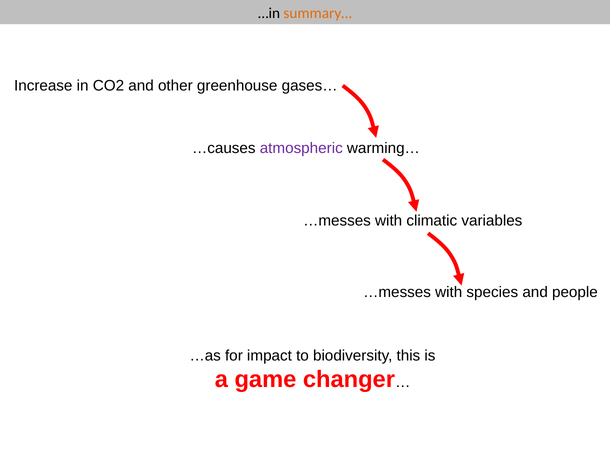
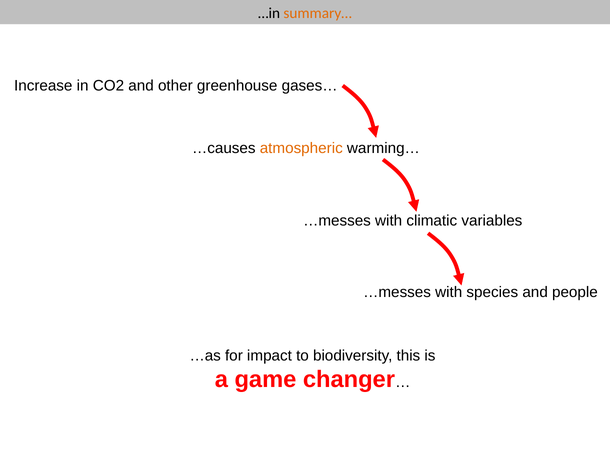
atmospheric colour: purple -> orange
